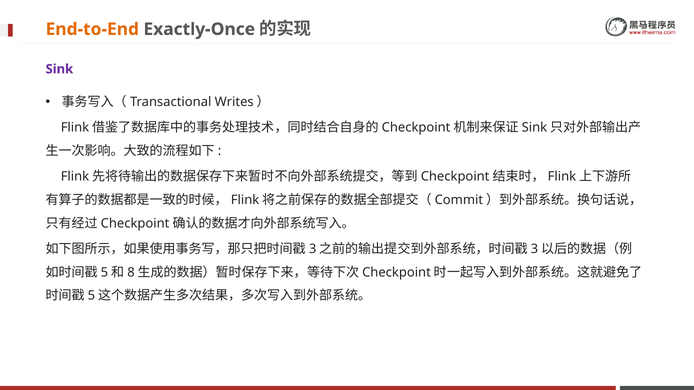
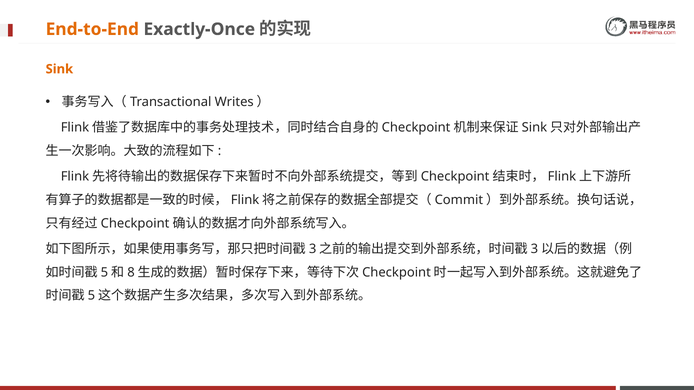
Sink colour: purple -> orange
